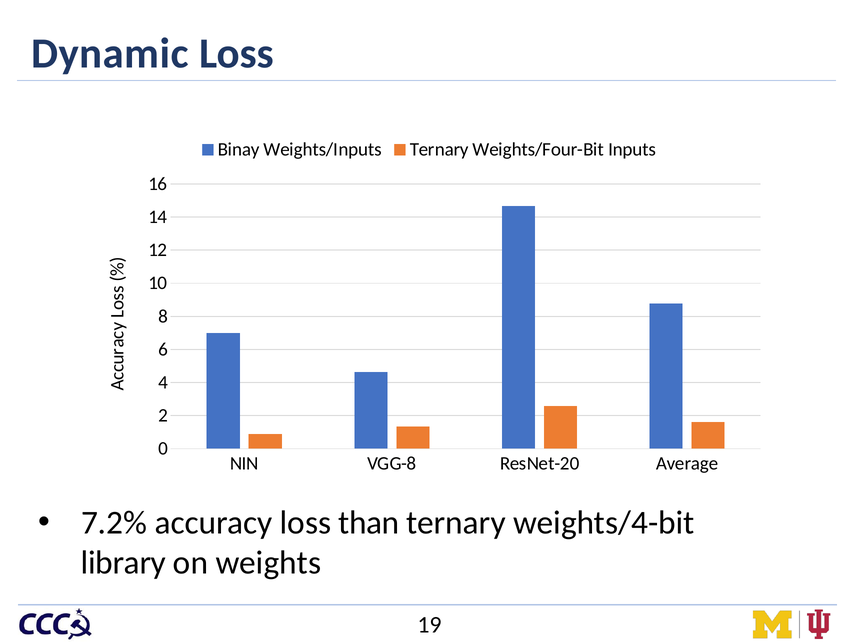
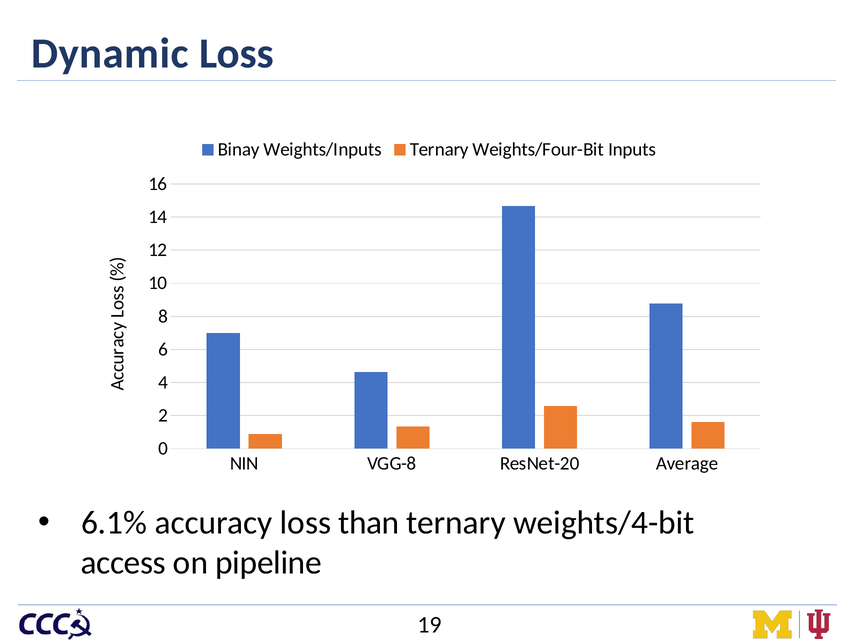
7.2%: 7.2% -> 6.1%
library: library -> access
weights: weights -> pipeline
